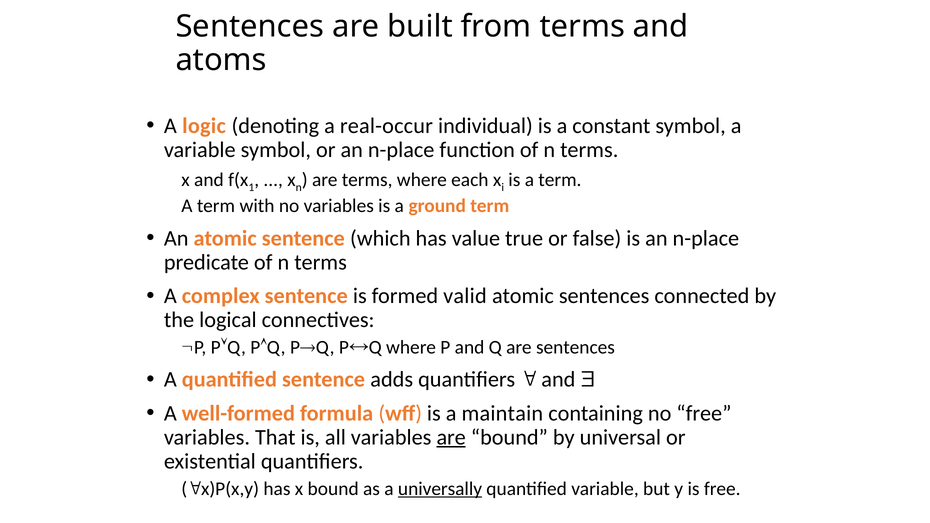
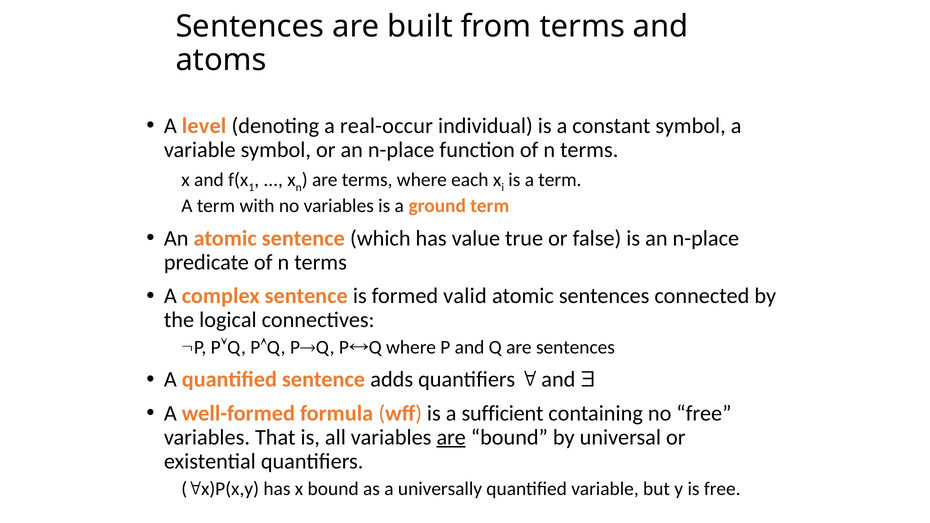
logic: logic -> level
maintain: maintain -> sufficient
universally underline: present -> none
